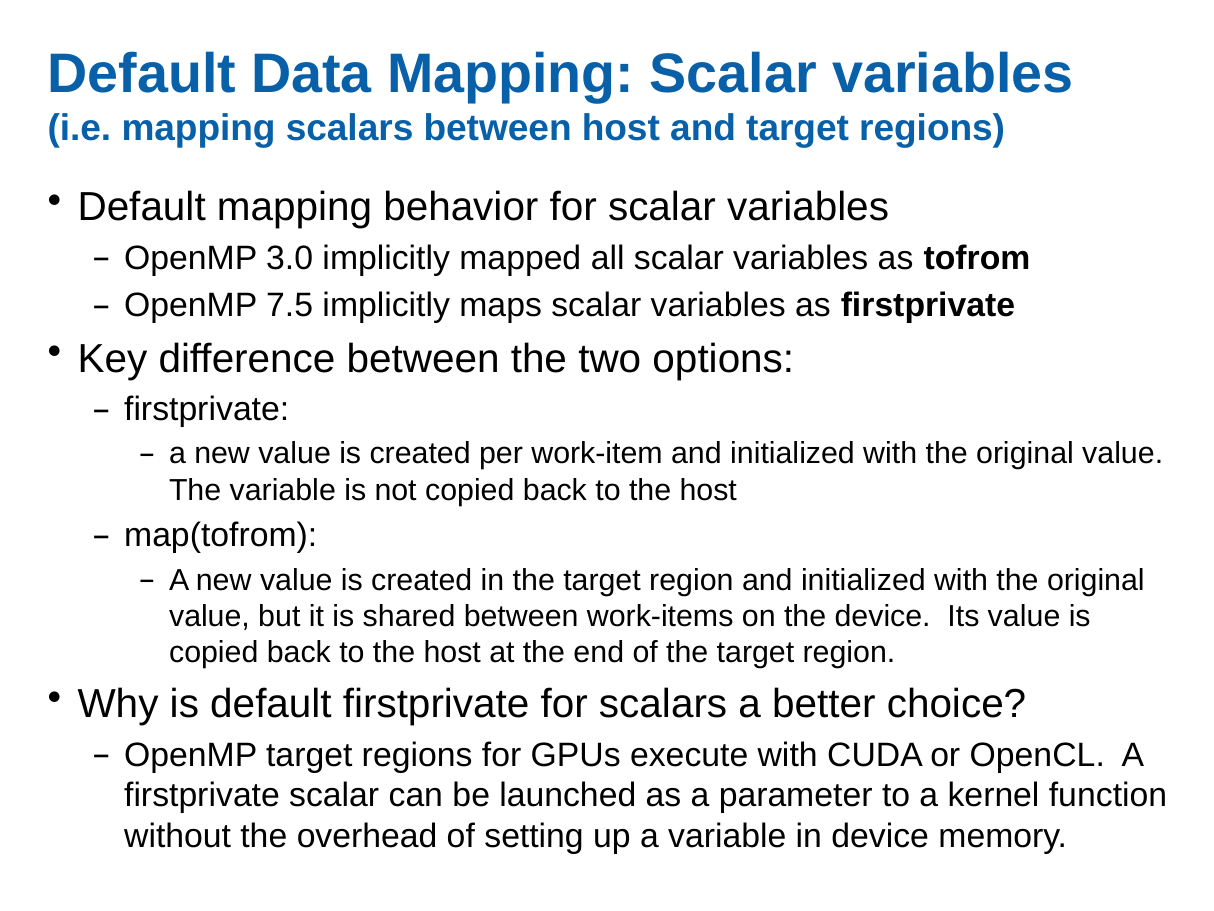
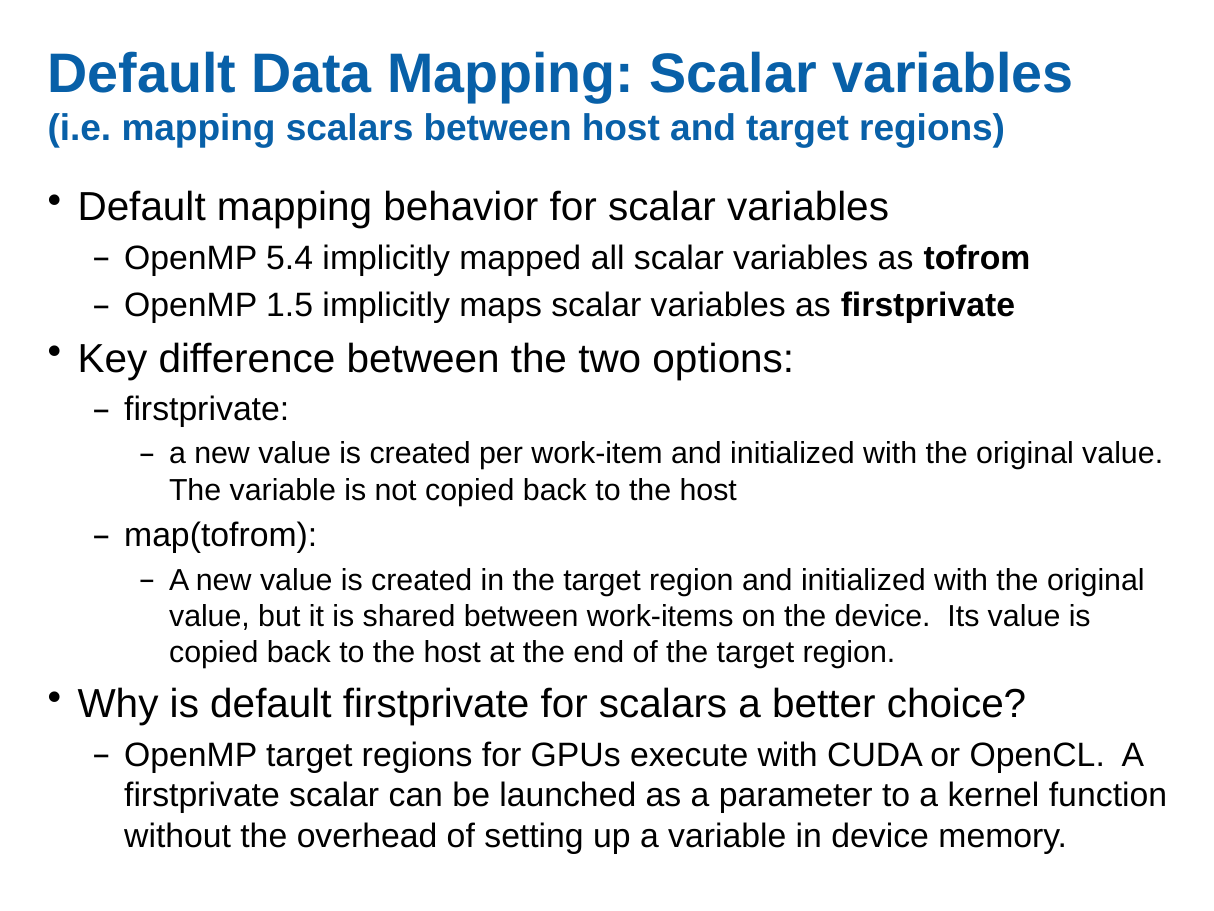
3.0: 3.0 -> 5.4
7.5: 7.5 -> 1.5
